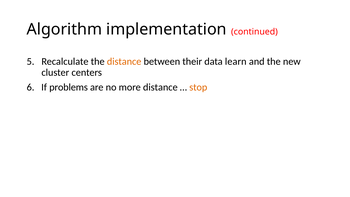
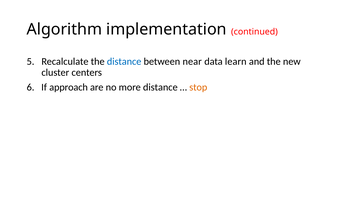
distance at (124, 61) colour: orange -> blue
their: their -> near
problems: problems -> approach
